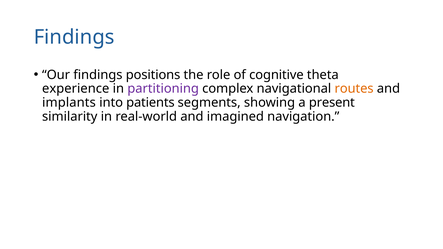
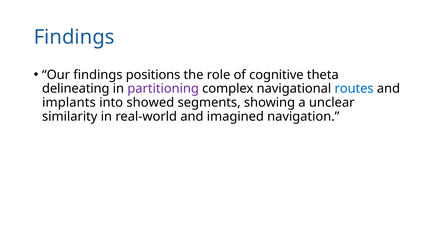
experience: experience -> delineating
routes colour: orange -> blue
patients: patients -> showed
present: present -> unclear
